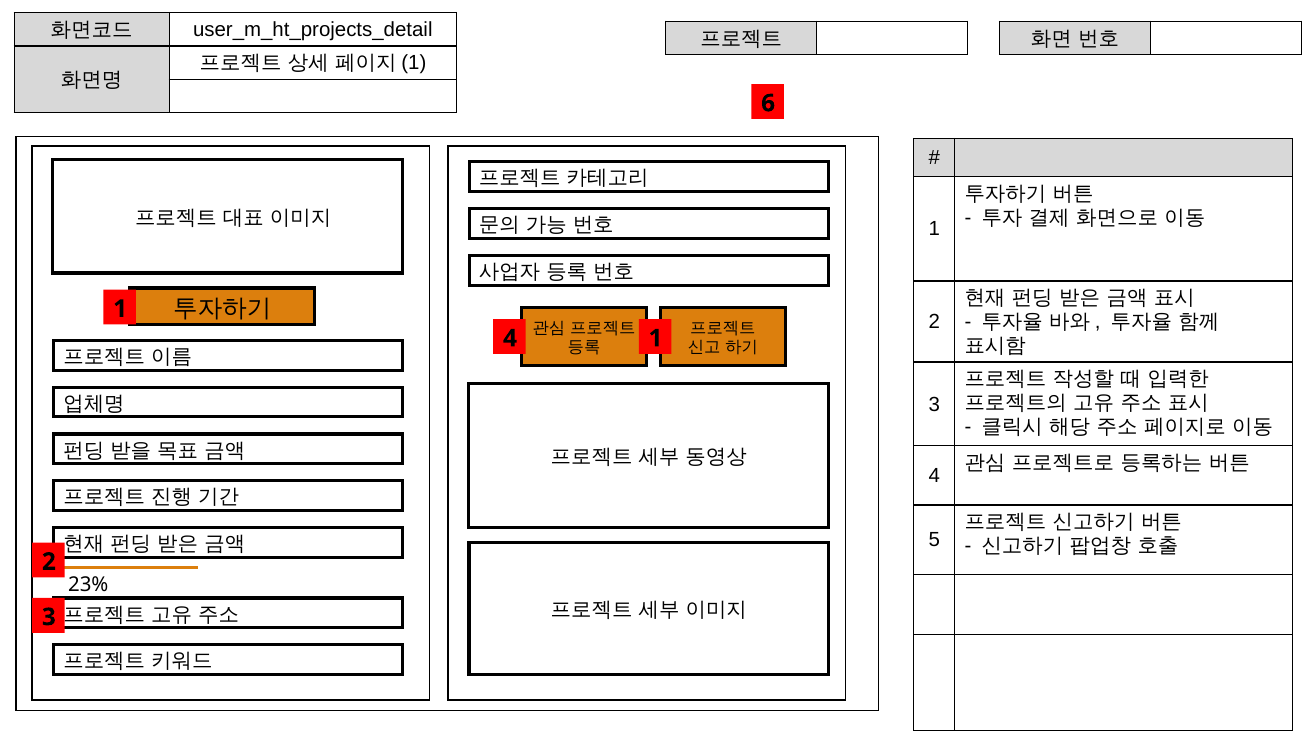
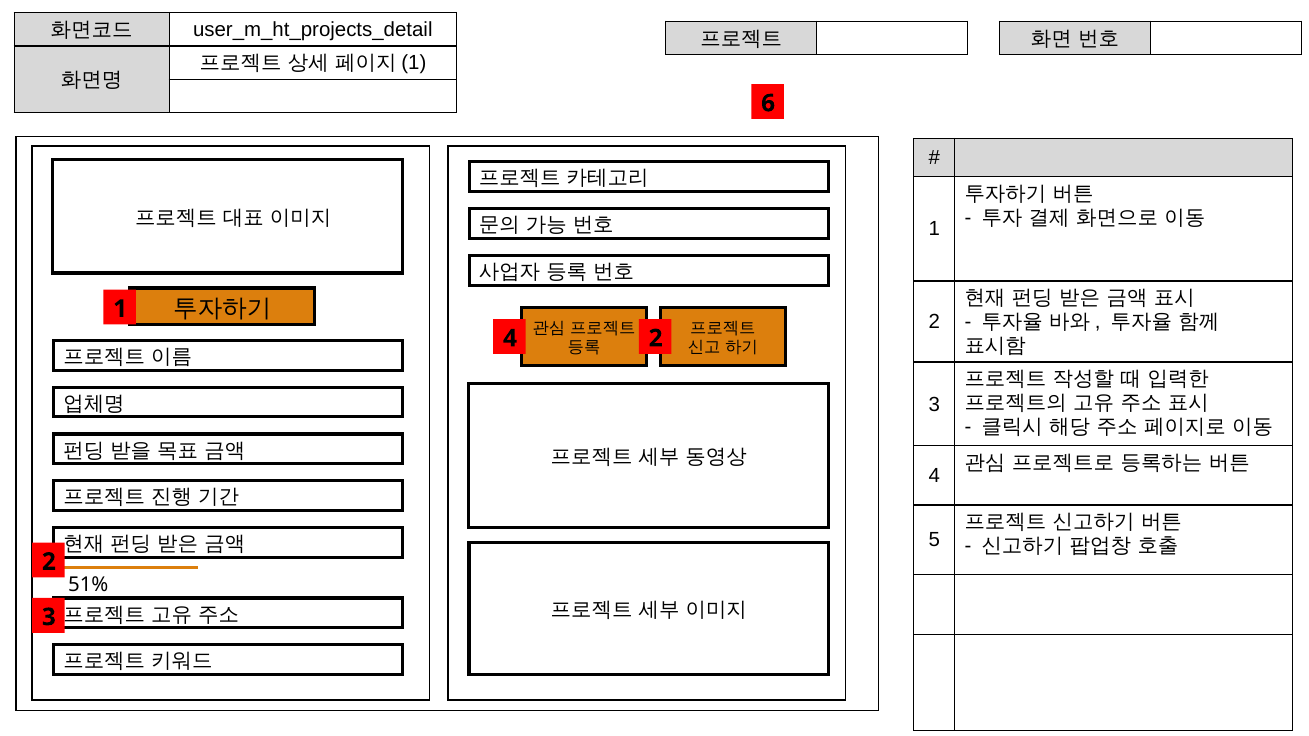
4 1: 1 -> 2
23%: 23% -> 51%
